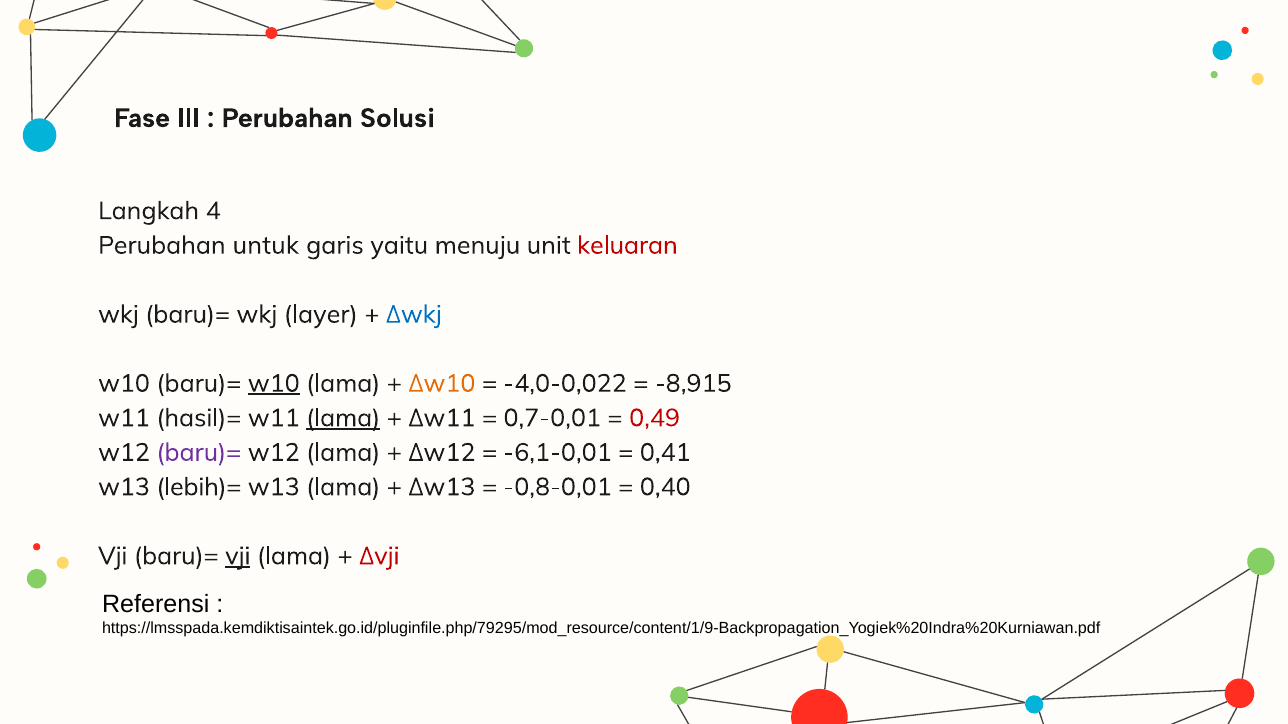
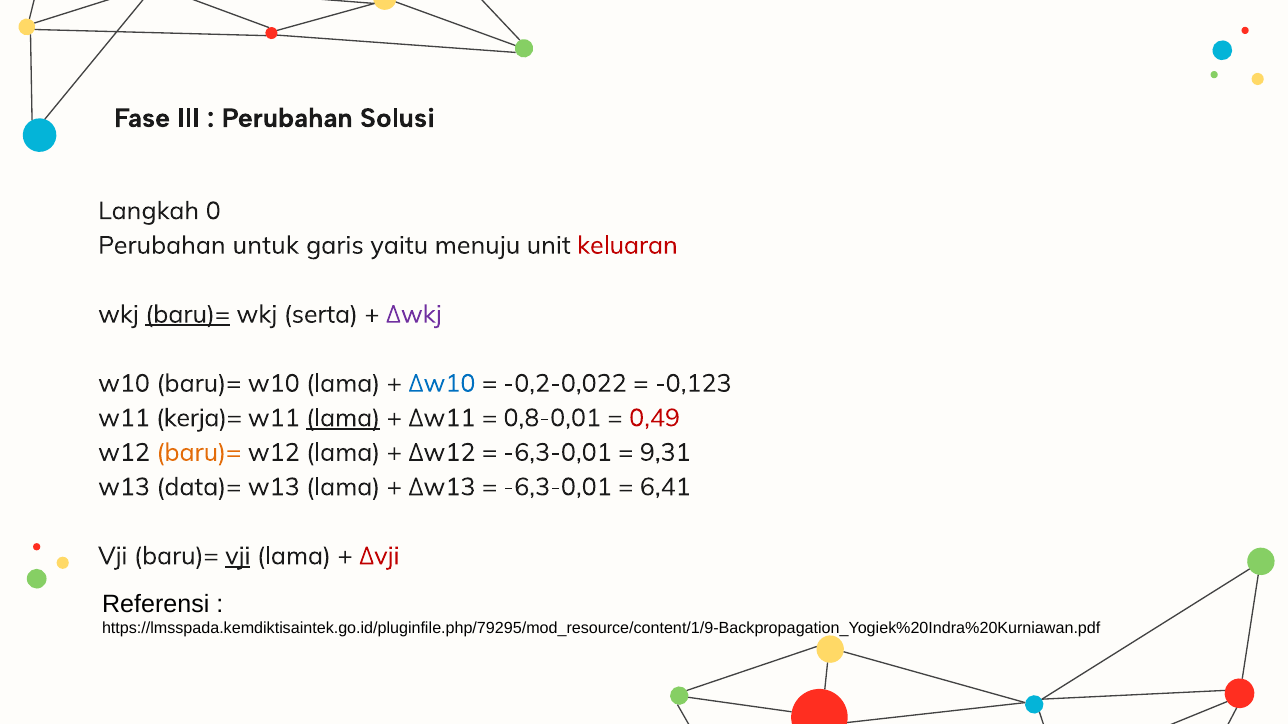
4: 4 -> 0
baru)= at (188, 315) underline: none -> present
layer: layer -> serta
∆wkj colour: blue -> purple
w10 at (274, 384) underline: present -> none
∆w10 colour: orange -> blue
-4,0-0,022: -4,0-0,022 -> -0,2-0,022
-8,915: -8,915 -> -0,123
hasil)=: hasil)= -> kerja)=
0,7-0,01: 0,7-0,01 -> 0,8-0,01
baru)= at (199, 453) colour: purple -> orange
-6,1-0,01 at (558, 453): -6,1-0,01 -> -6,3-0,01
0,41: 0,41 -> 9,31
lebih)=: lebih)= -> data)=
-0,8-0,01 at (558, 487): -0,8-0,01 -> -6,3-0,01
0,40: 0,40 -> 6,41
